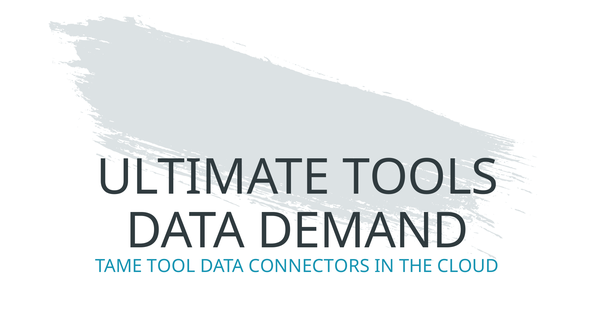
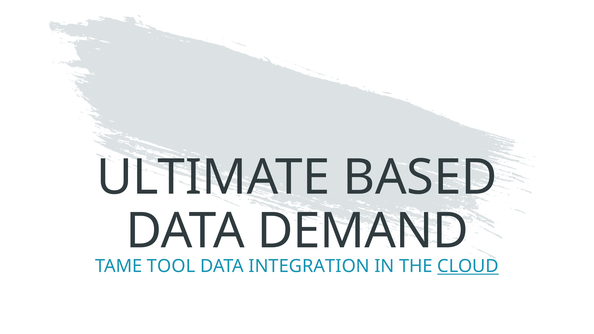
TOOLS: TOOLS -> BASED
CONNECTORS: CONNECTORS -> INTEGRATION
CLOUD underline: none -> present
